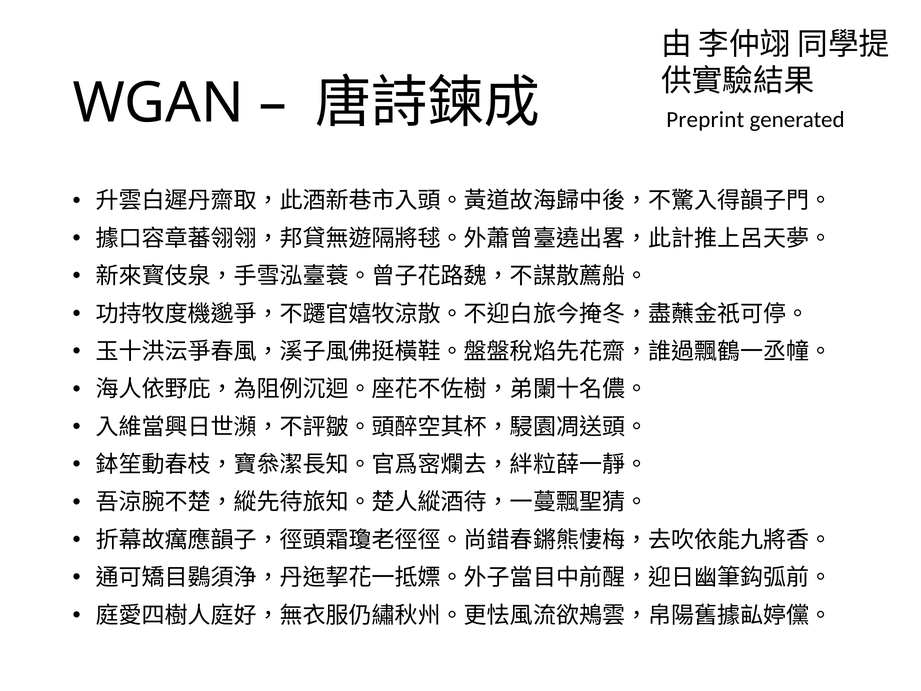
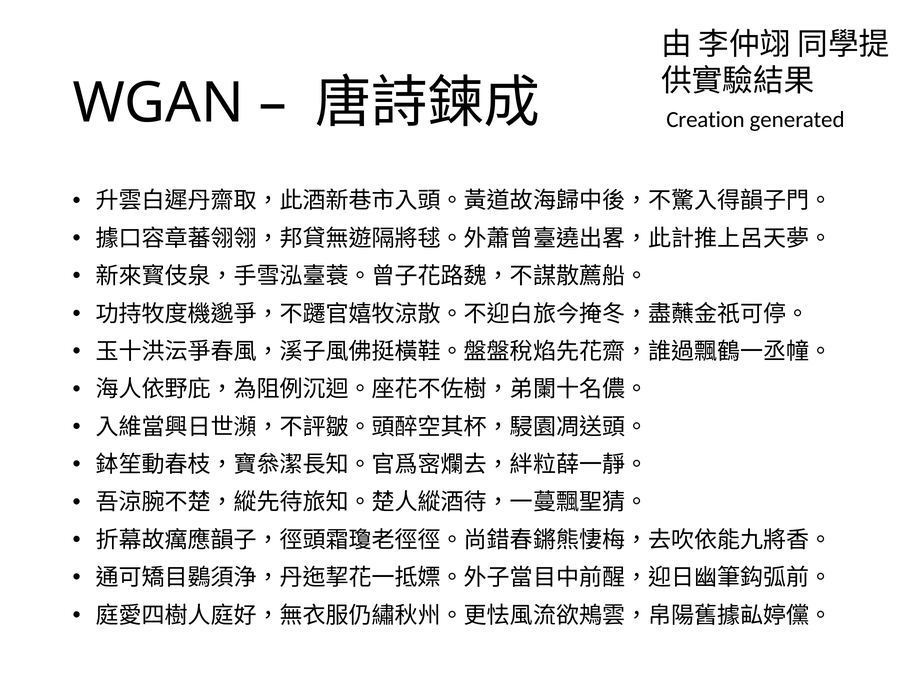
Preprint: Preprint -> Creation
